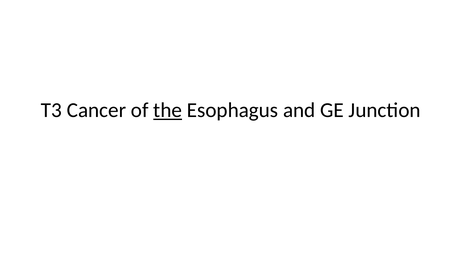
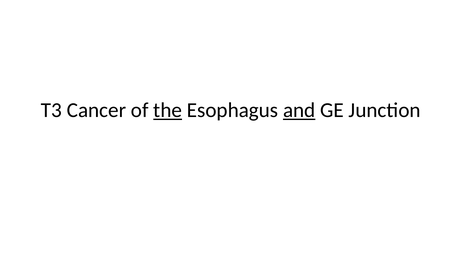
and underline: none -> present
